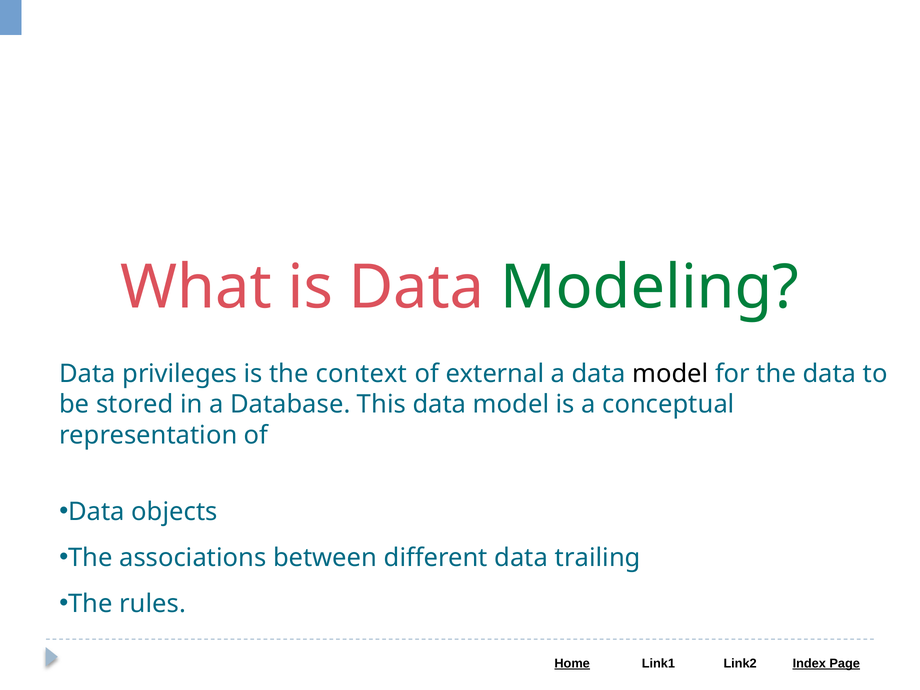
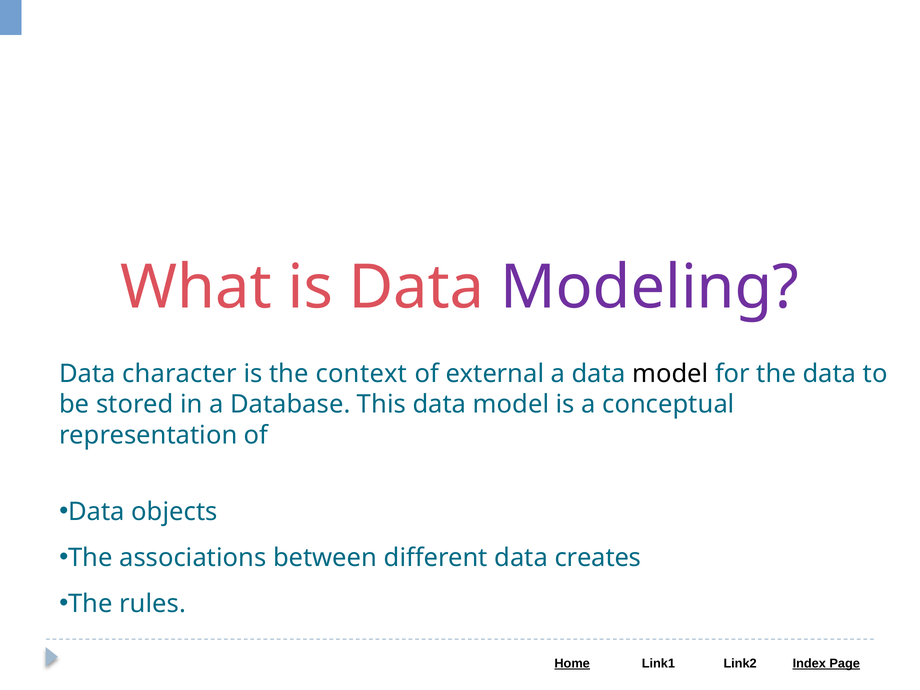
Modeling colour: green -> purple
privileges: privileges -> character
trailing: trailing -> creates
